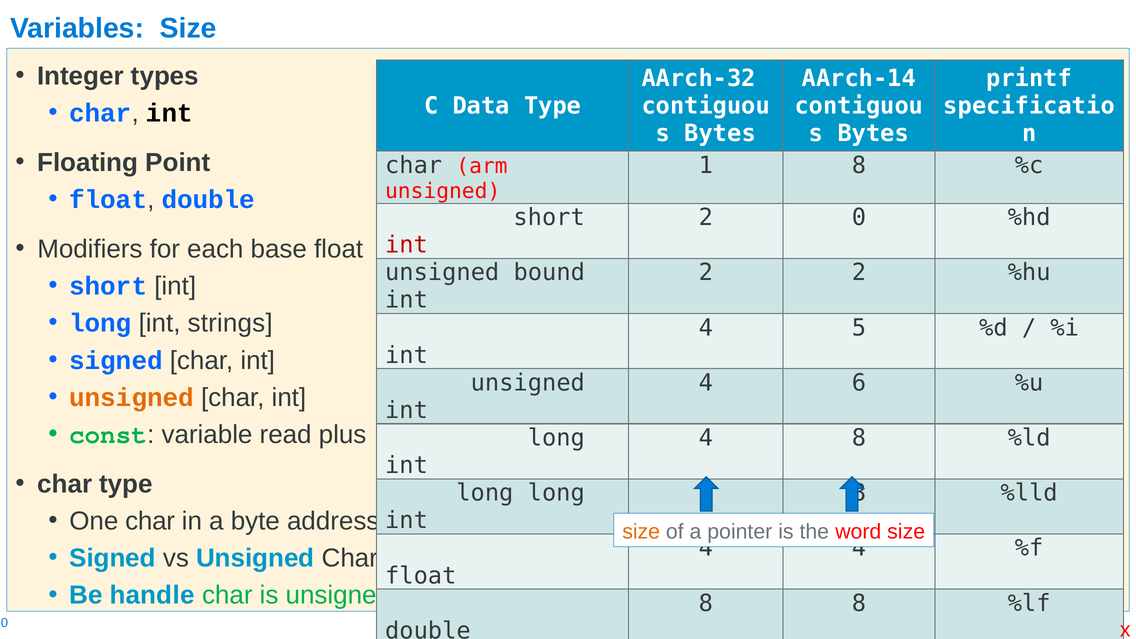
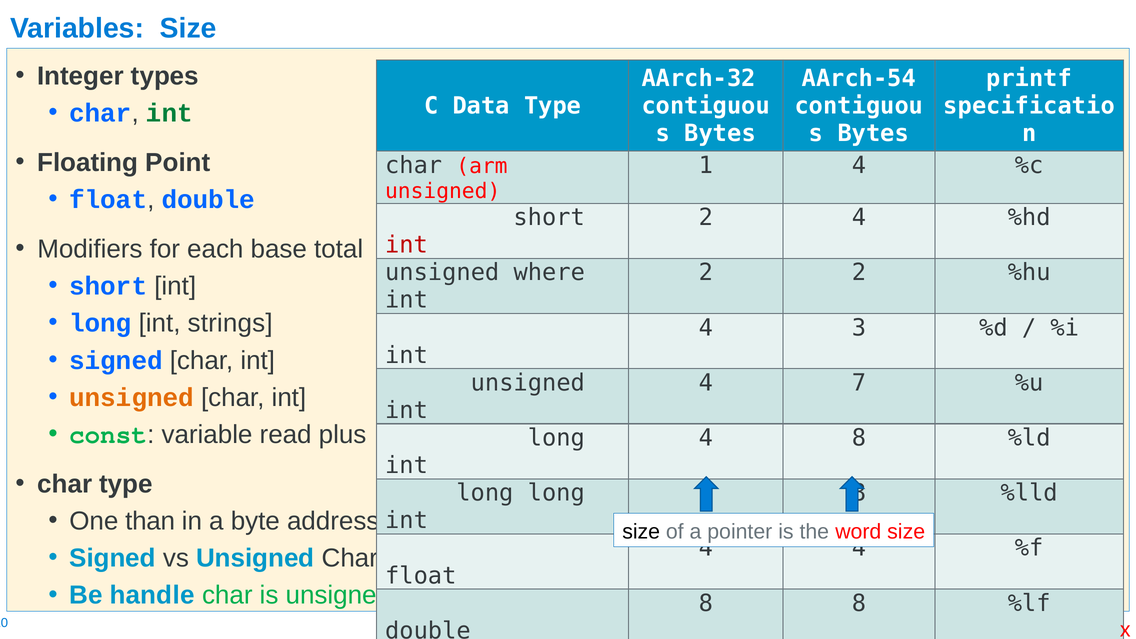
AArch-14: AArch-14 -> AArch-54
int at (169, 113) colour: black -> green
1 8: 8 -> 4
2 0: 0 -> 4
base float: float -> total
bound: bound -> where
5: 5 -> 3
6: 6 -> 7
One char: char -> than
size at (641, 532) colour: orange -> black
